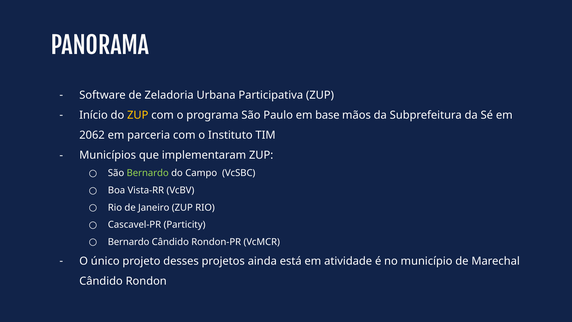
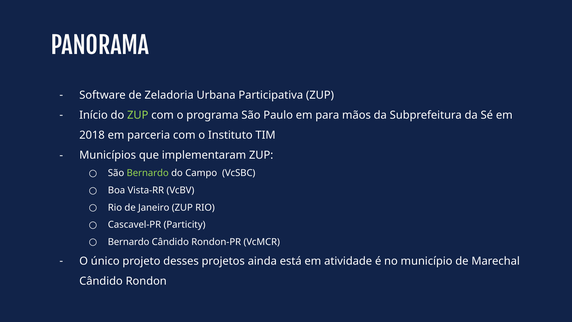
ZUP at (138, 115) colour: yellow -> light green
base: base -> para
2062: 2062 -> 2018
